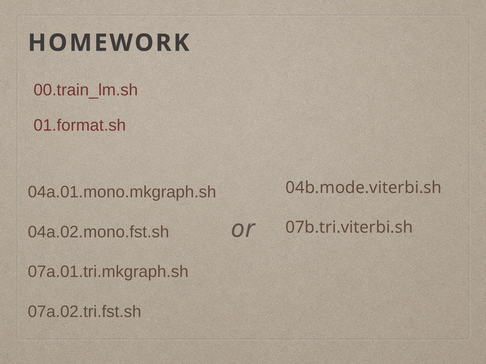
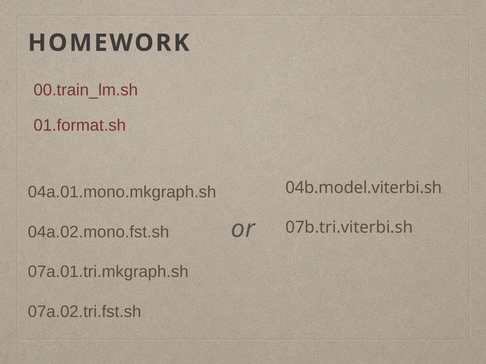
04b.mode.viterbi.sh: 04b.mode.viterbi.sh -> 04b.model.viterbi.sh
